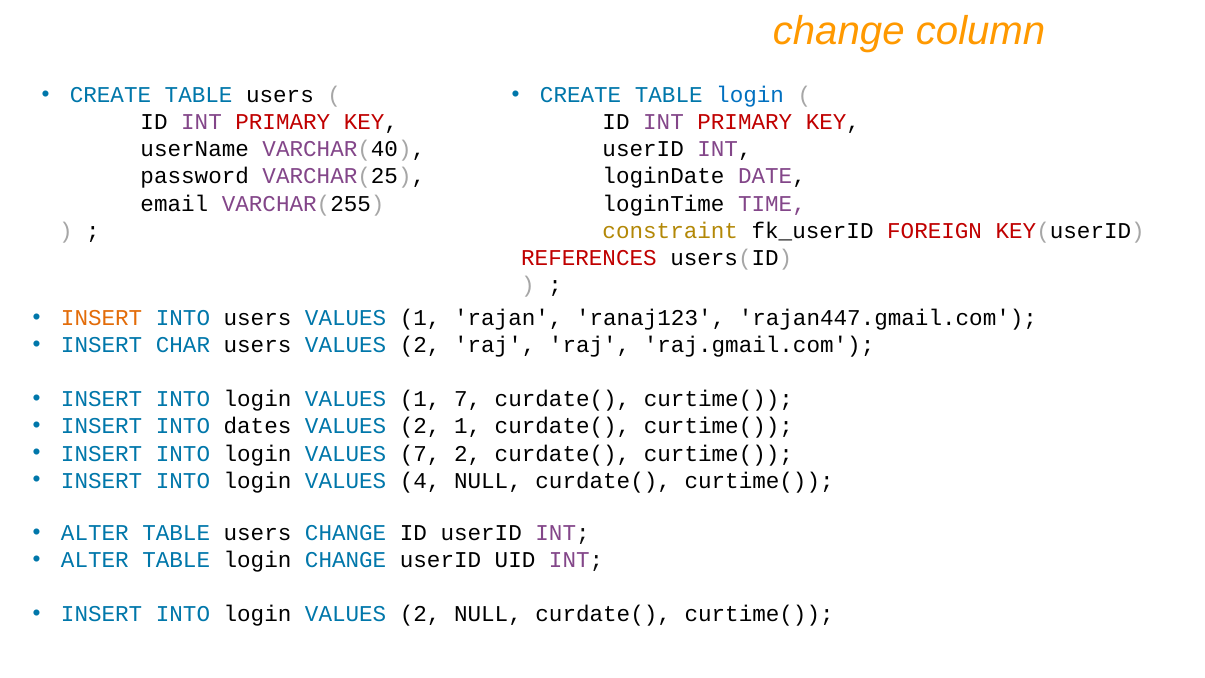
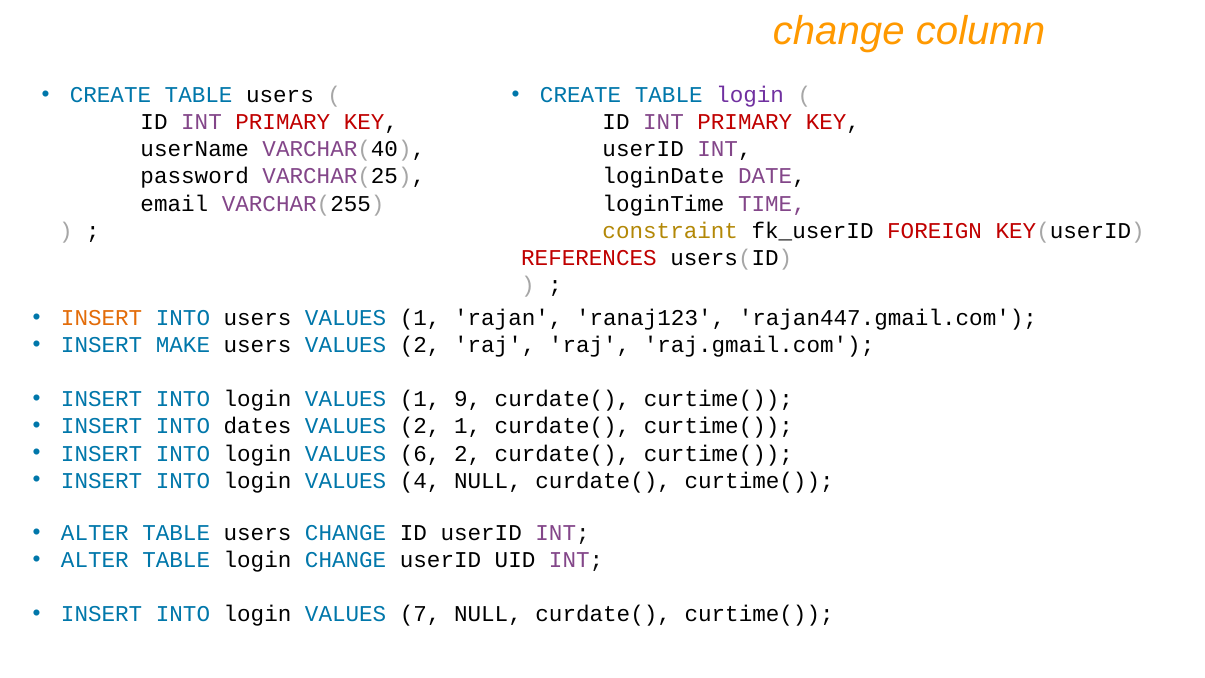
login at (750, 95) colour: blue -> purple
CHAR: CHAR -> MAKE
1 7: 7 -> 9
VALUES 7: 7 -> 6
login VALUES 2: 2 -> 7
